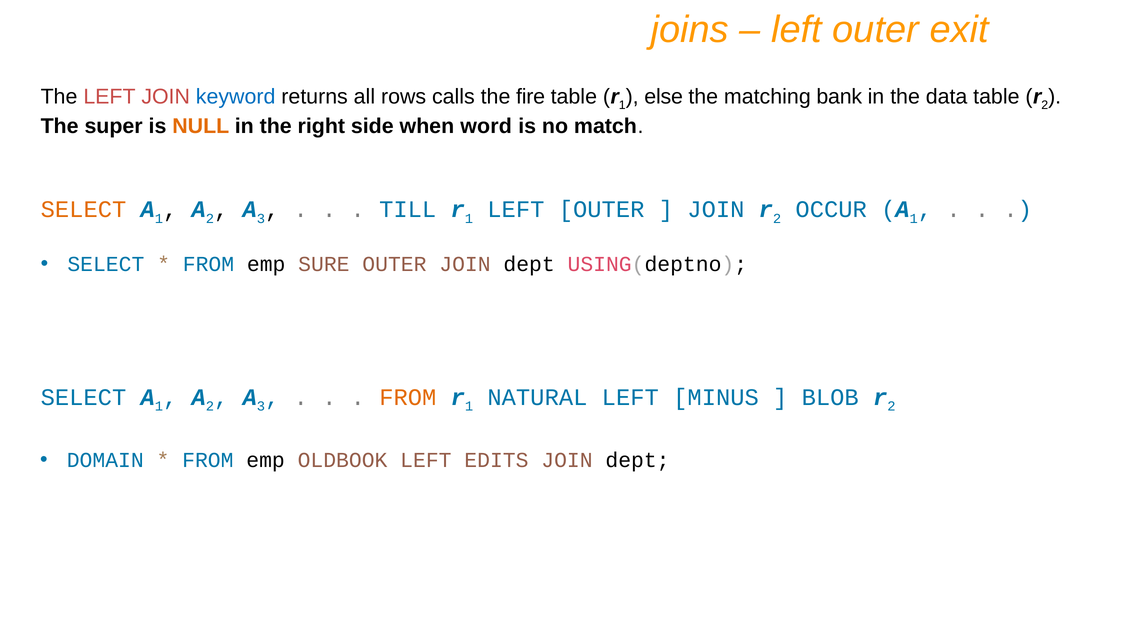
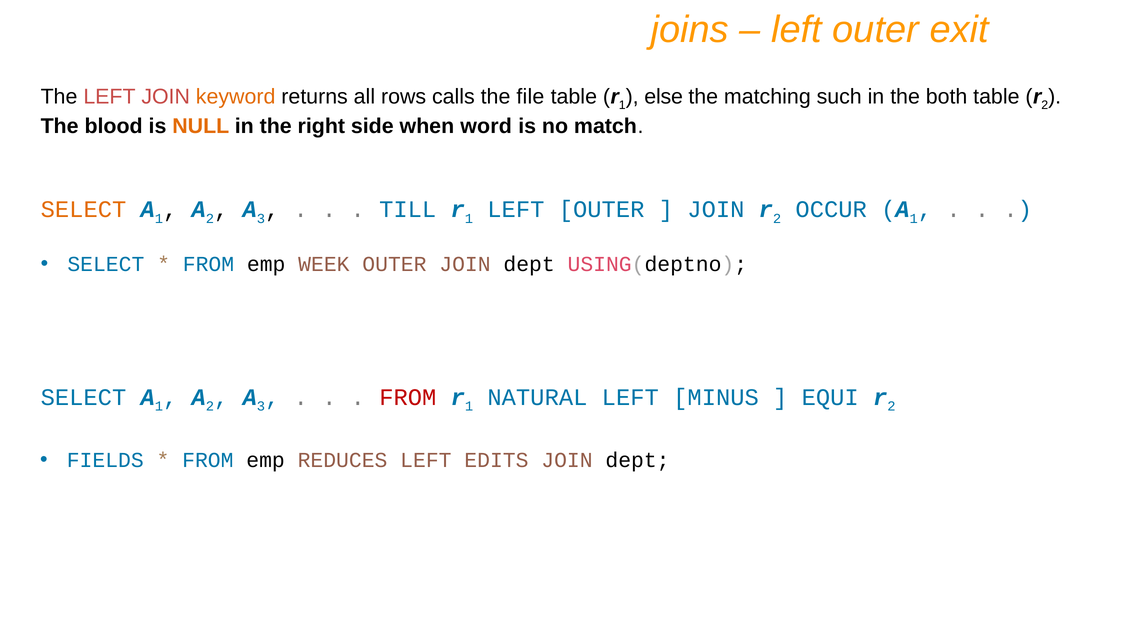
keyword colour: blue -> orange
fire: fire -> file
bank: bank -> such
data: data -> both
super: super -> blood
SURE: SURE -> WEEK
FROM at (408, 397) colour: orange -> red
BLOB: BLOB -> EQUI
DOMAIN: DOMAIN -> FIELDS
OLDBOOK: OLDBOOK -> REDUCES
